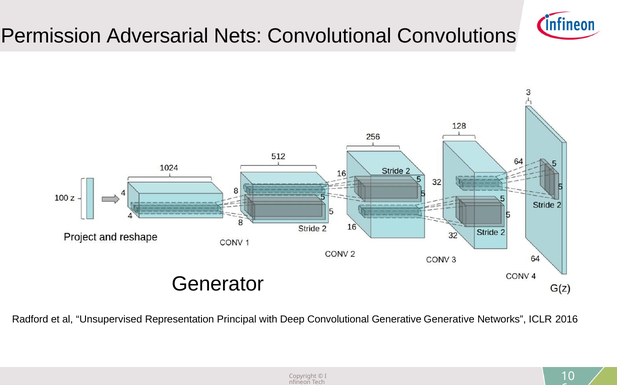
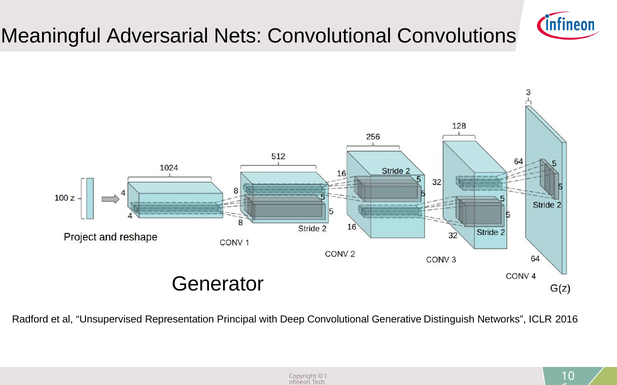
Permission: Permission -> Meaningful
Generative Generative: Generative -> Distinguish
